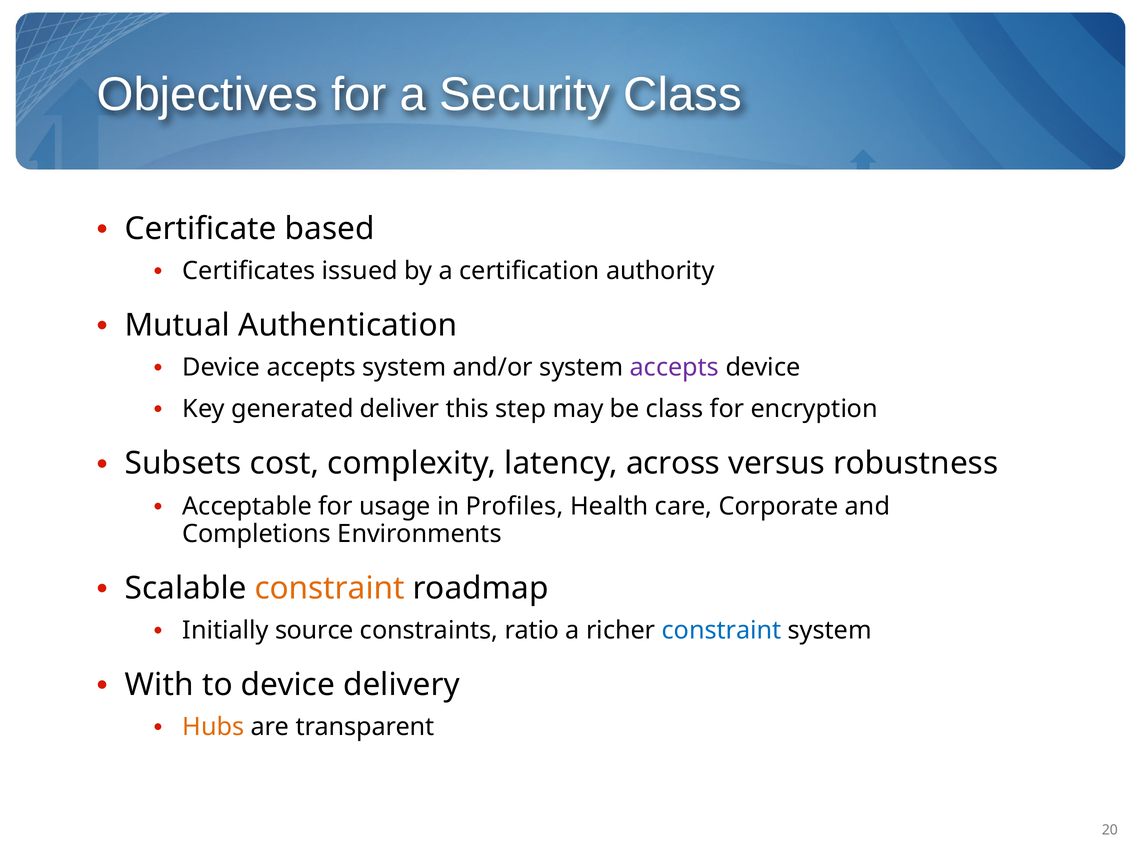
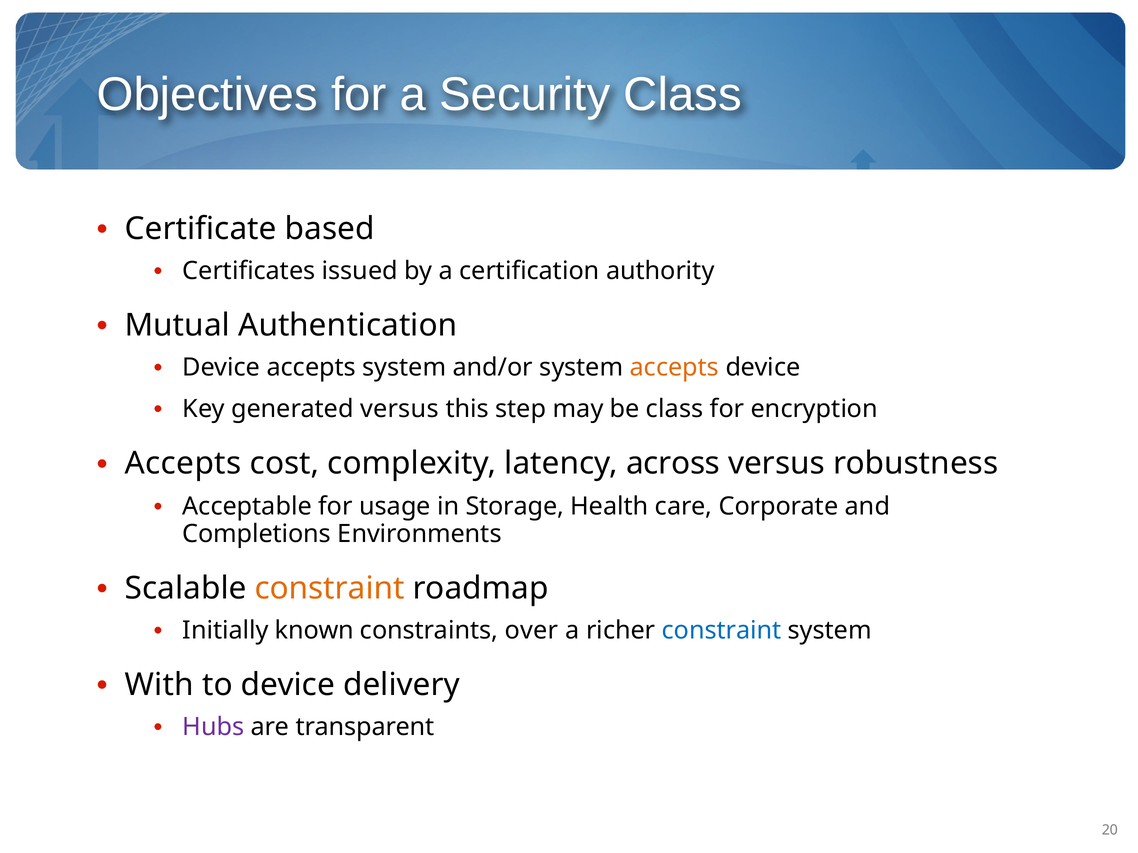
accepts at (674, 368) colour: purple -> orange
generated deliver: deliver -> versus
Subsets at (183, 464): Subsets -> Accepts
Profiles: Profiles -> Storage
source: source -> known
ratio: ratio -> over
Hubs colour: orange -> purple
